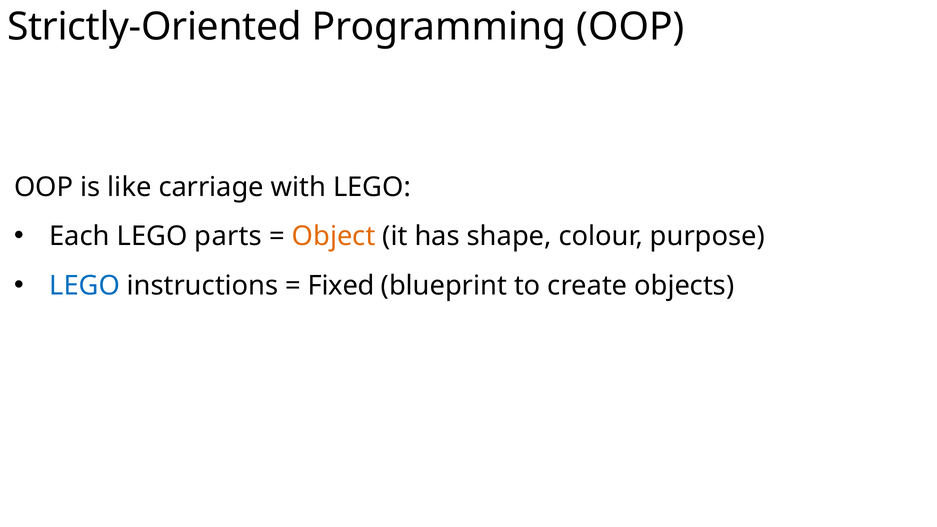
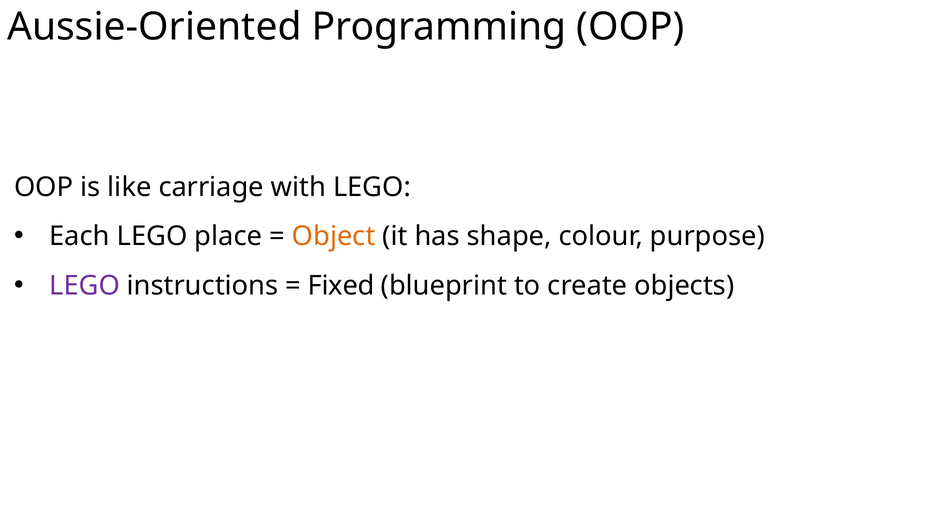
Strictly-Oriented: Strictly-Oriented -> Aussie-Oriented
parts: parts -> place
LEGO at (85, 286) colour: blue -> purple
